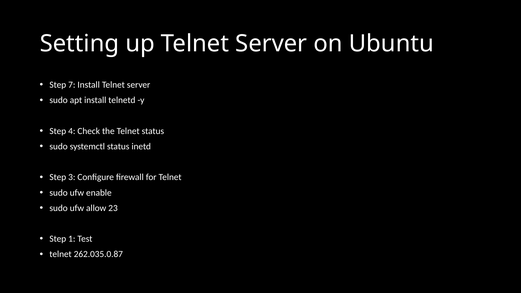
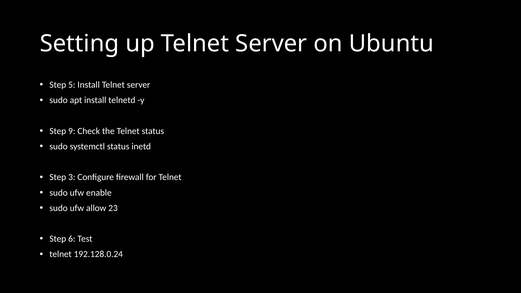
7: 7 -> 5
4: 4 -> 9
1: 1 -> 6
262.035.0.87: 262.035.0.87 -> 192.128.0.24
